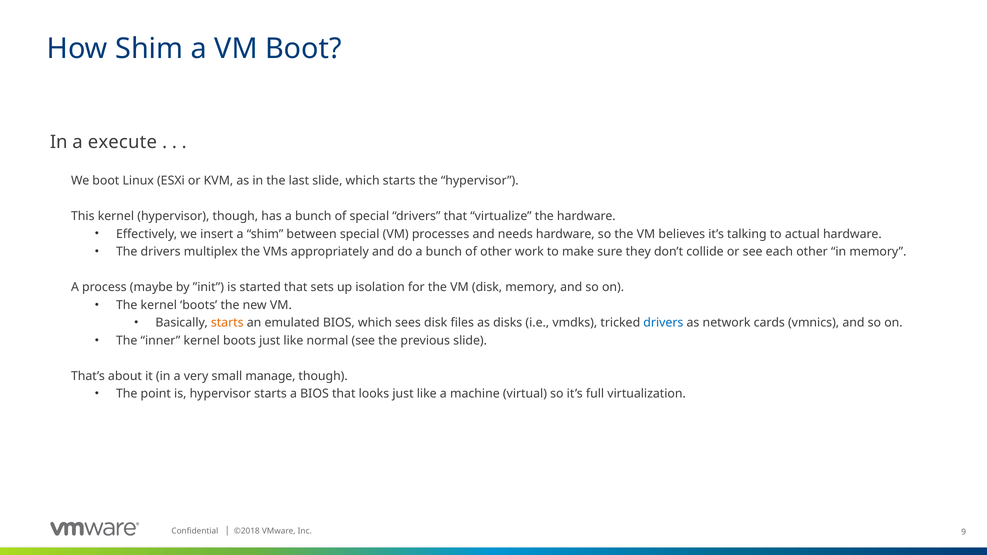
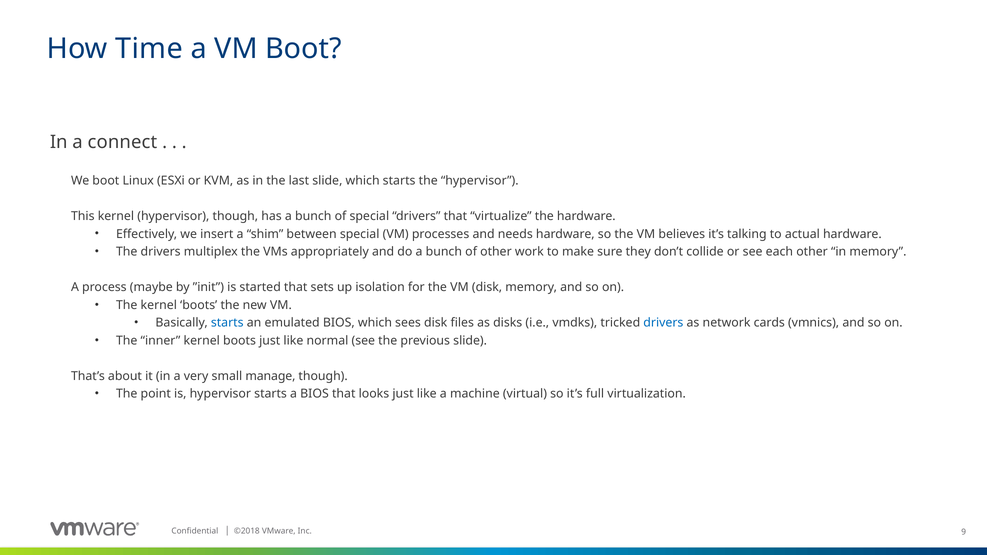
How Shim: Shim -> Time
execute: execute -> connect
starts at (227, 323) colour: orange -> blue
